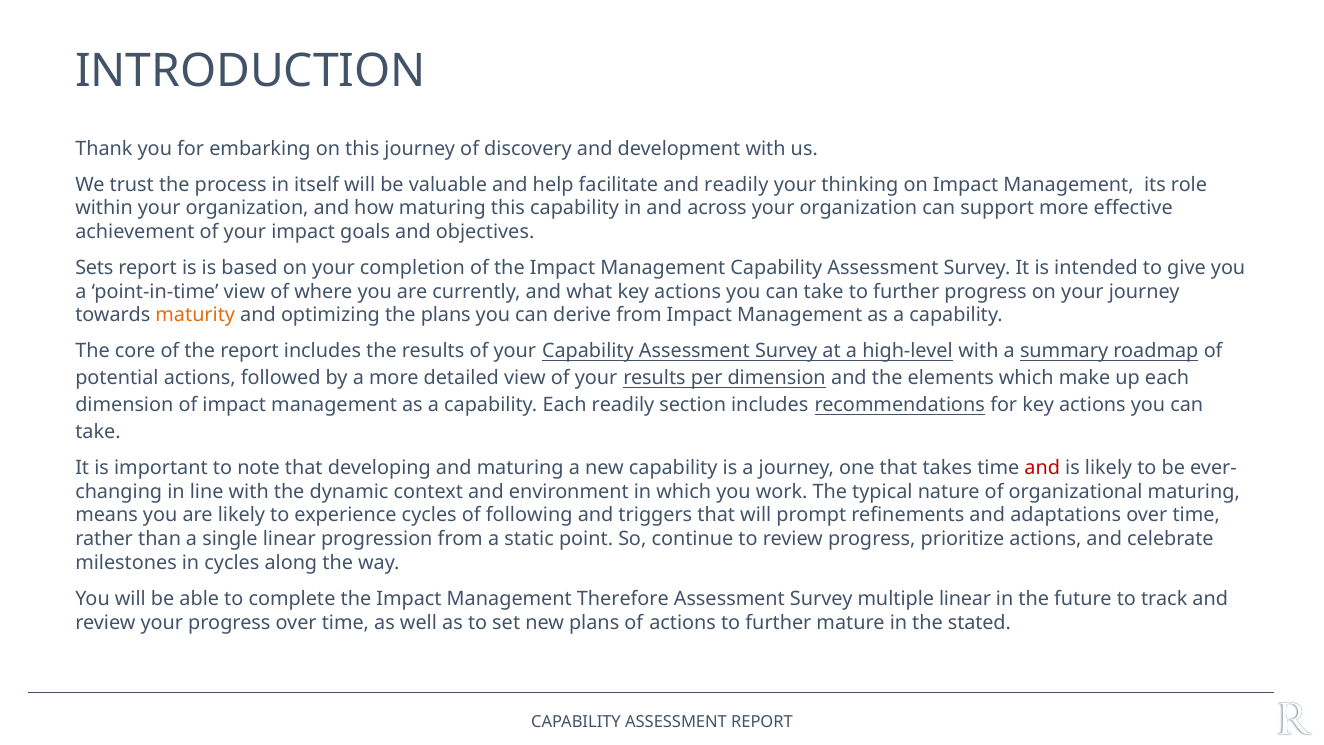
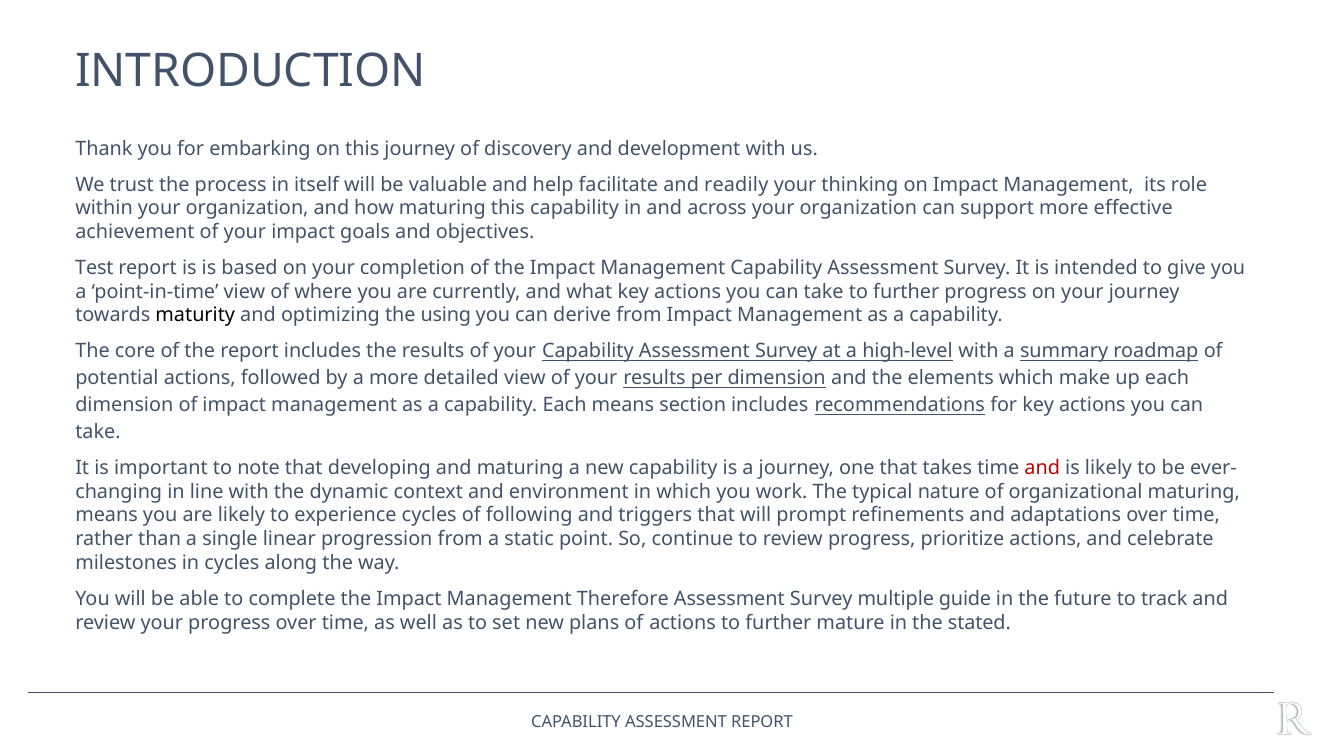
Sets: Sets -> Test
maturity colour: orange -> black
the plans: plans -> using
Each readily: readily -> means
multiple linear: linear -> guide
